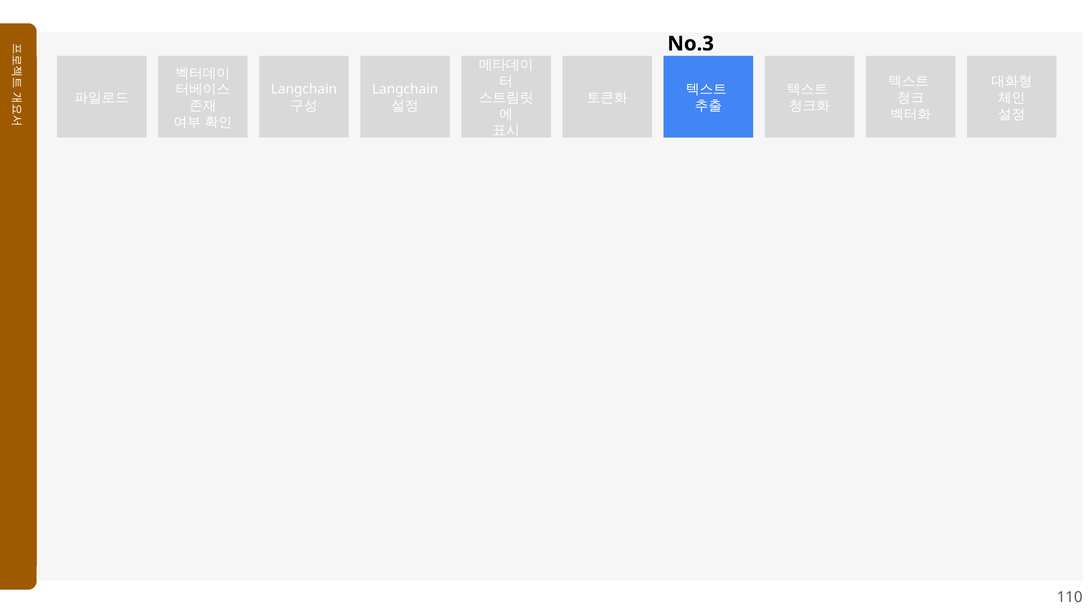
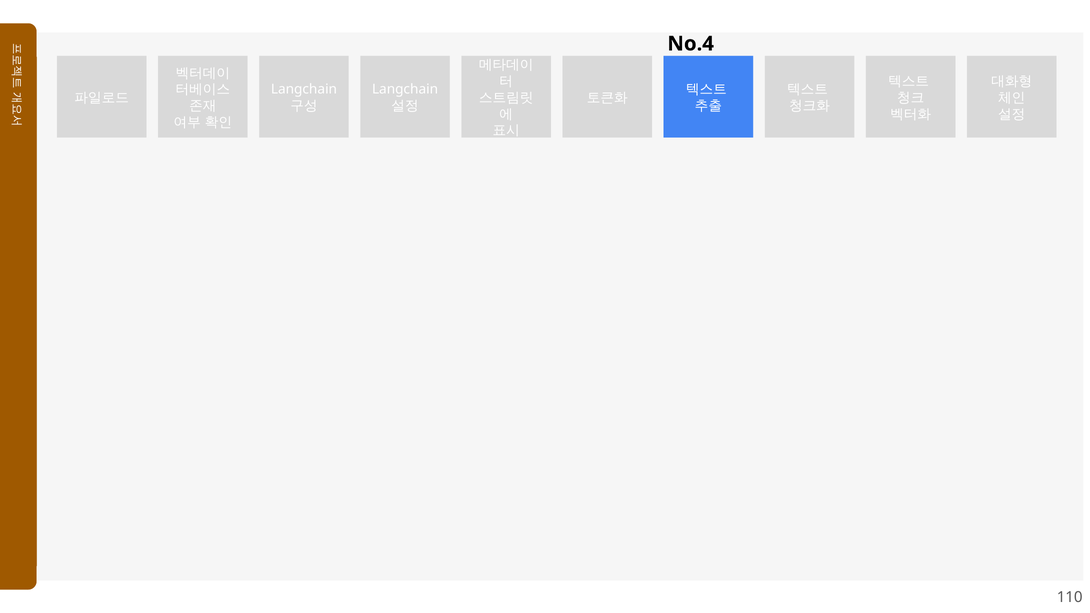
No.3: No.3 -> No.4
